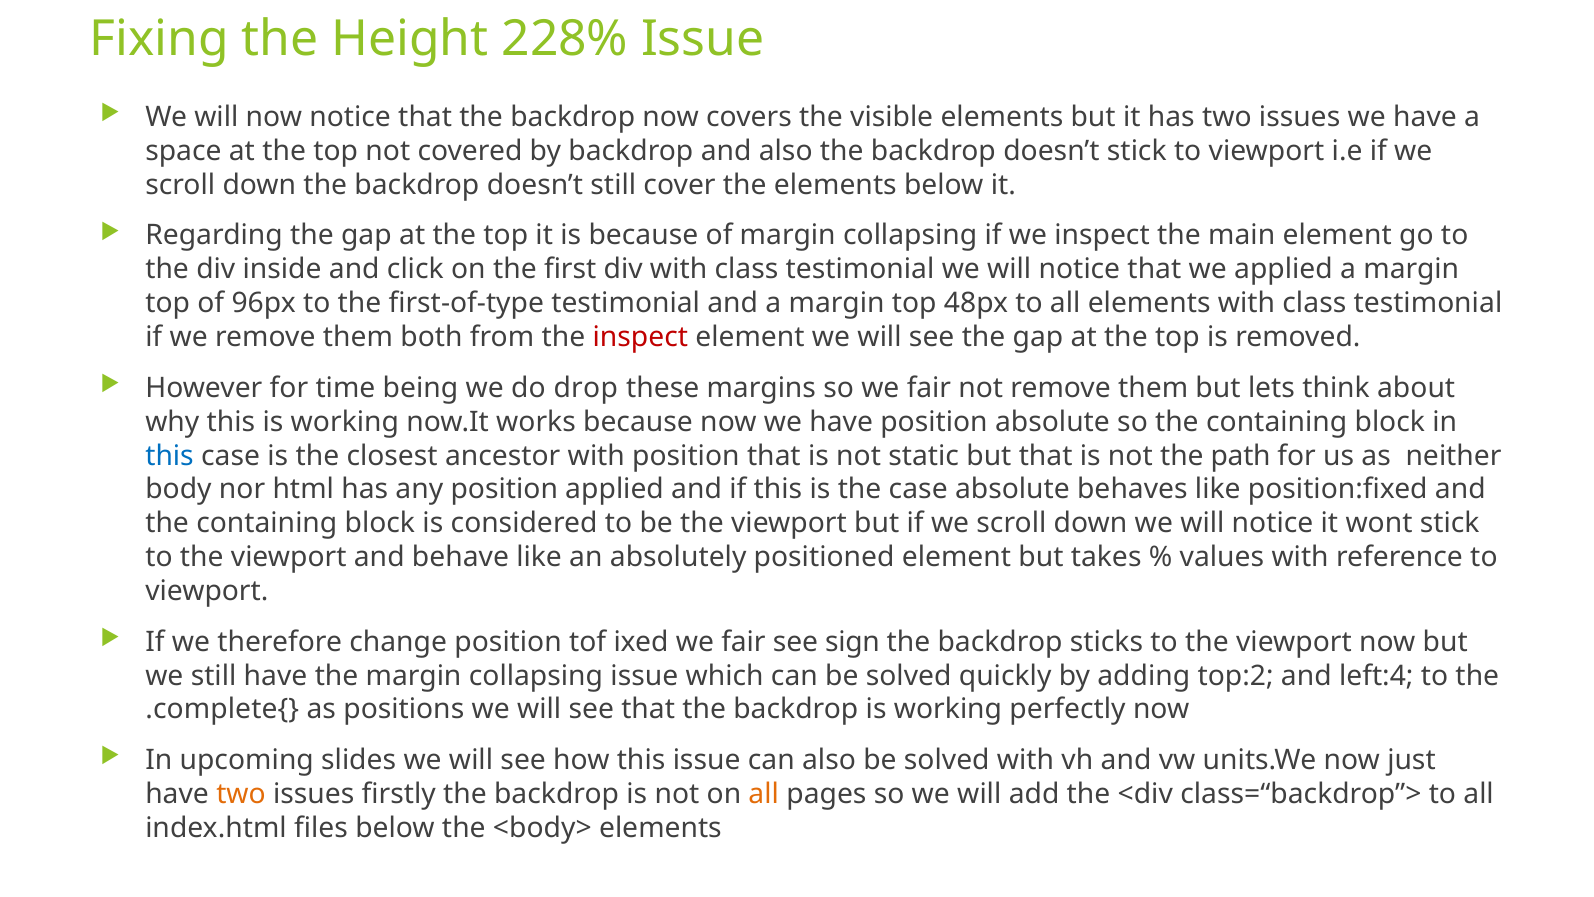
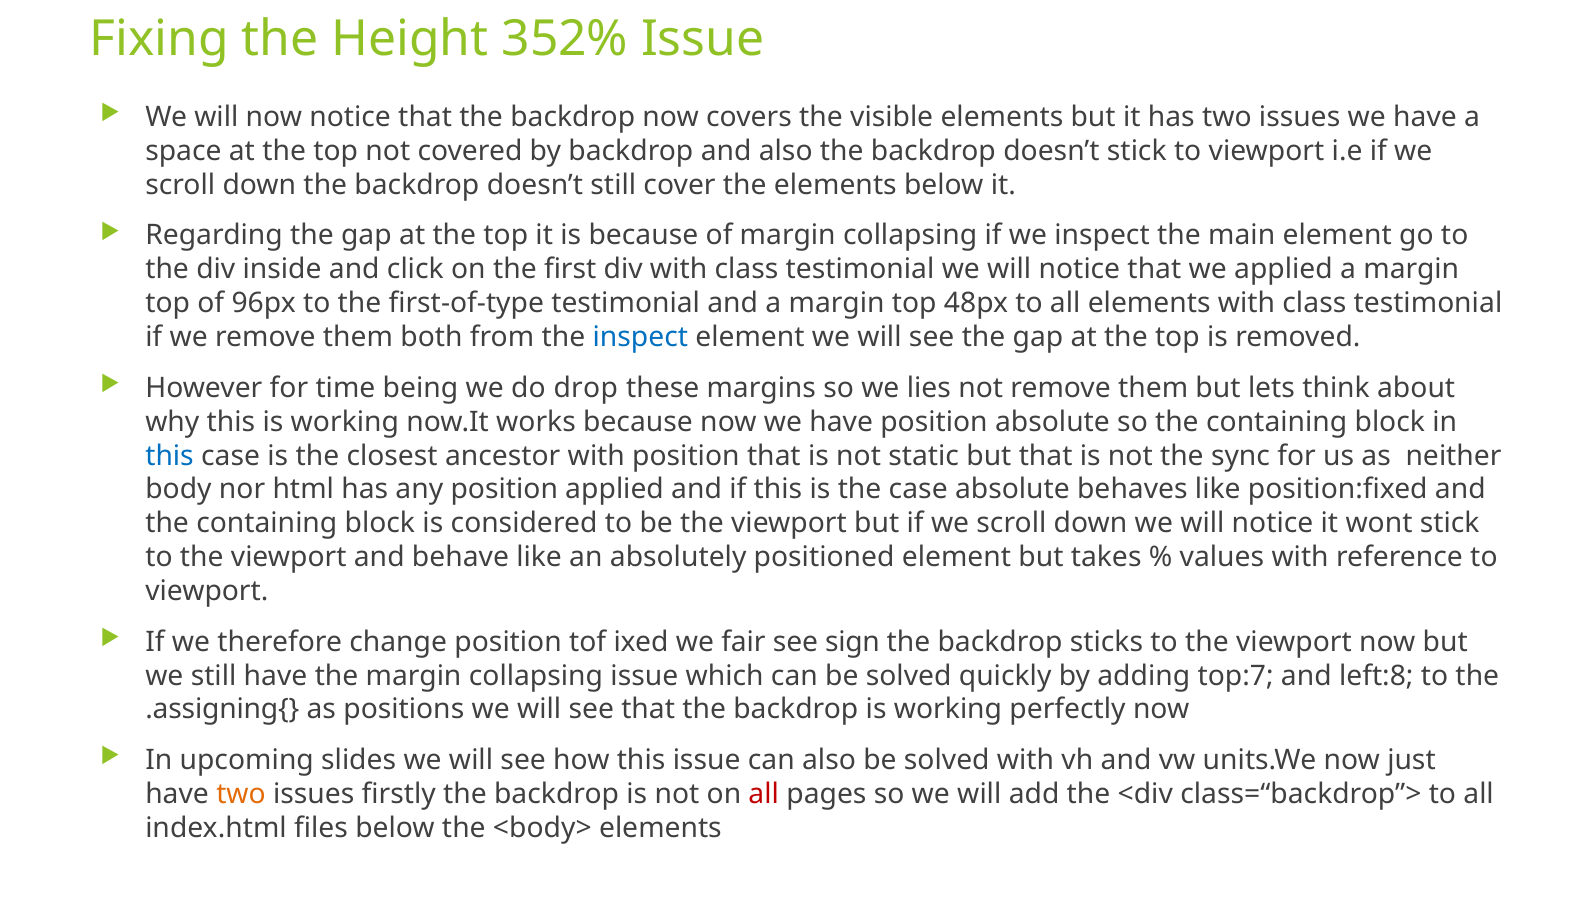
228%: 228% -> 352%
inspect at (640, 337) colour: red -> blue
so we fair: fair -> lies
path: path -> sync
top:2: top:2 -> top:7
left:4: left:4 -> left:8
.complete{: .complete{ -> .assigning{
all at (764, 794) colour: orange -> red
